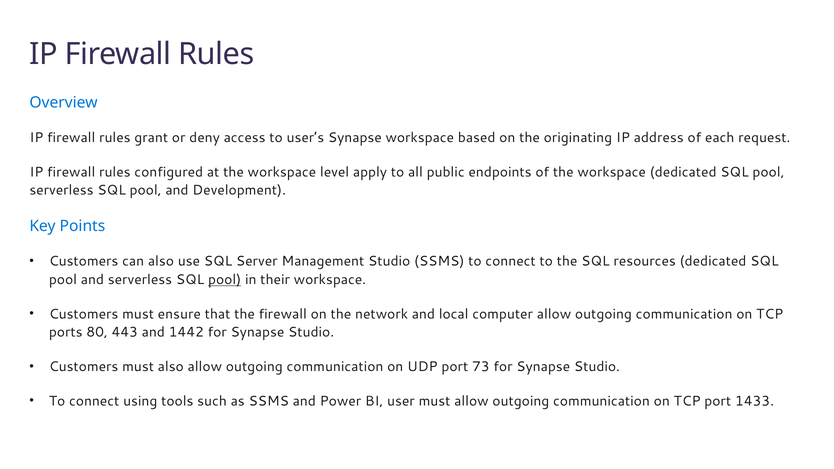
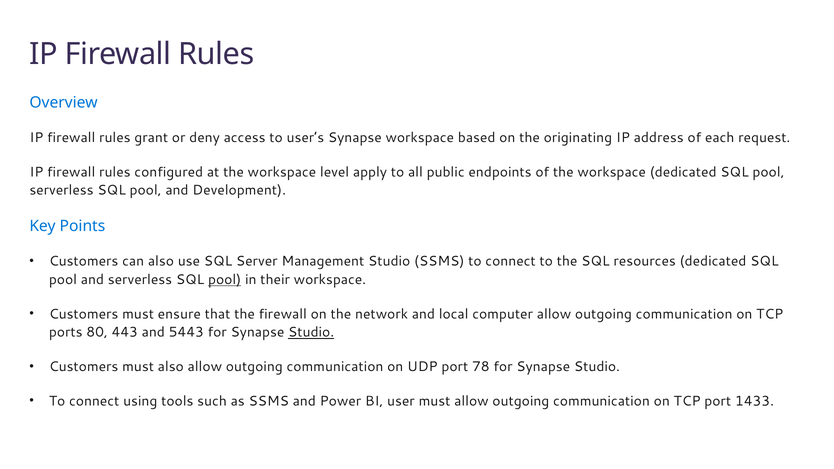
1442: 1442 -> 5443
Studio at (311, 332) underline: none -> present
73: 73 -> 78
